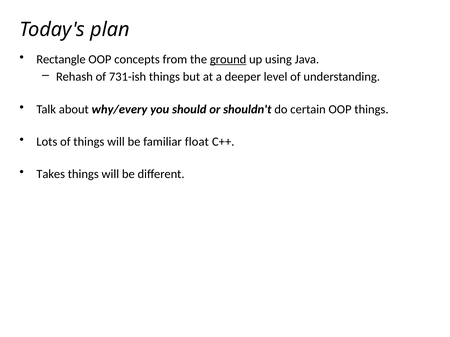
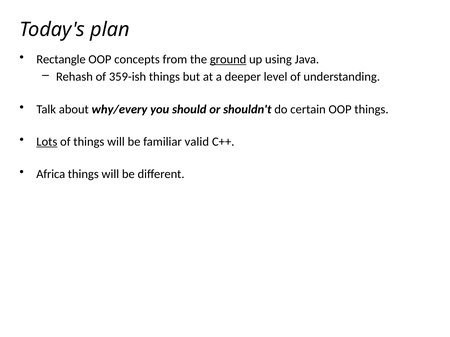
731-ish: 731-ish -> 359-ish
Lots underline: none -> present
float: float -> valid
Takes: Takes -> Africa
